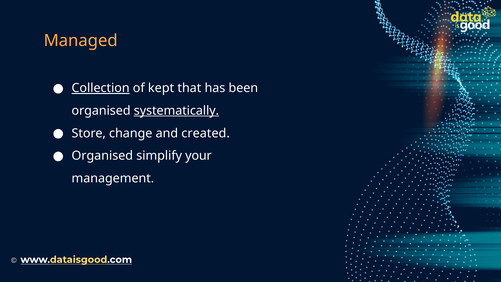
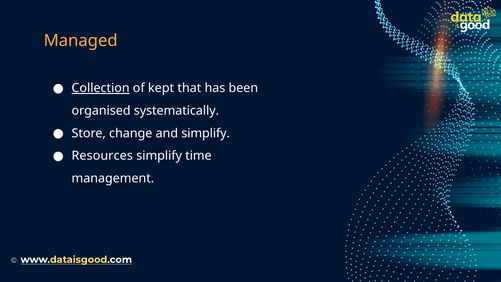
systematically underline: present -> none
and created: created -> simplify
Organised at (102, 156): Organised -> Resources
your: your -> time
